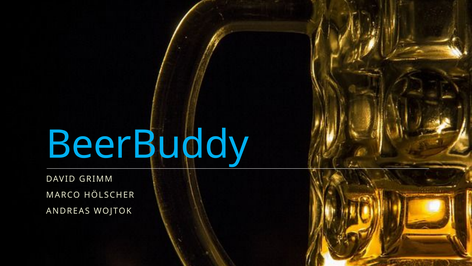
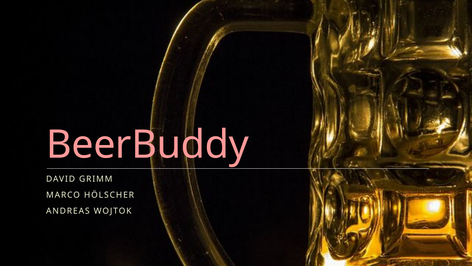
BeerBuddy colour: light blue -> pink
